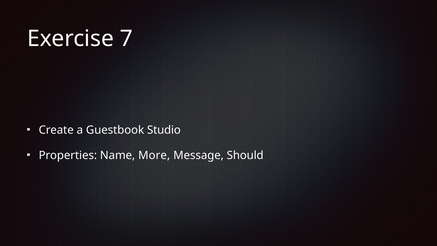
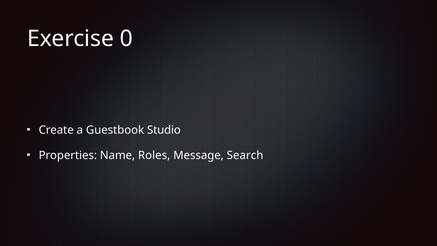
7: 7 -> 0
More: More -> Roles
Should: Should -> Search
